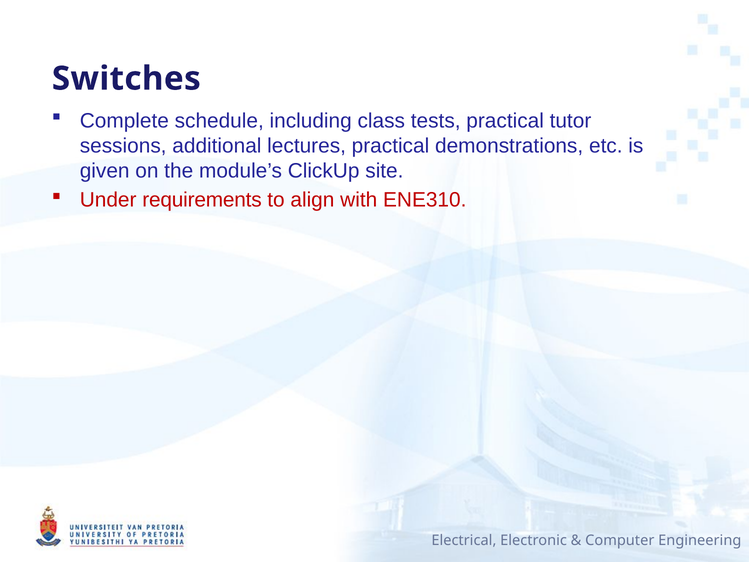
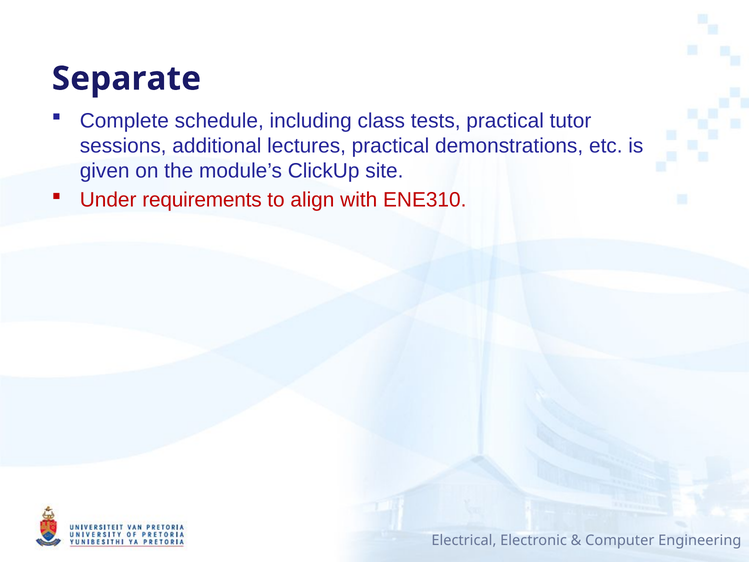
Switches: Switches -> Separate
